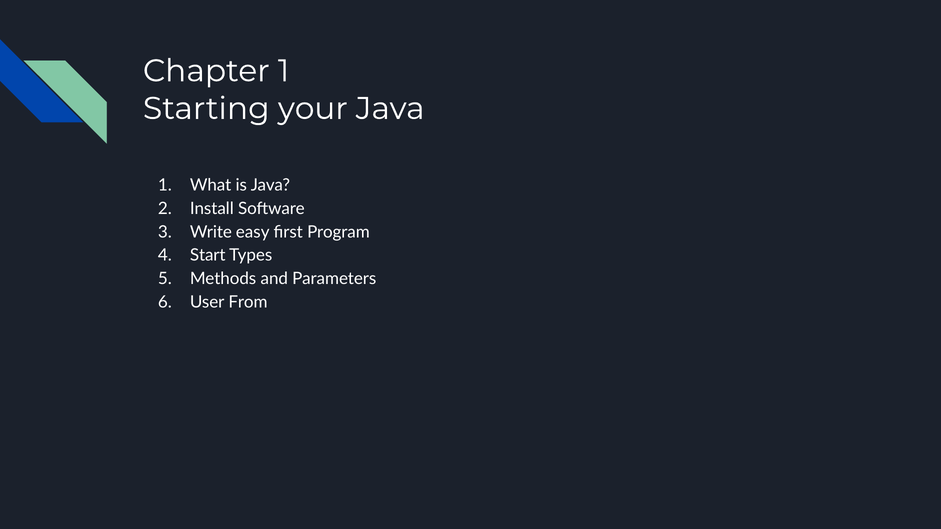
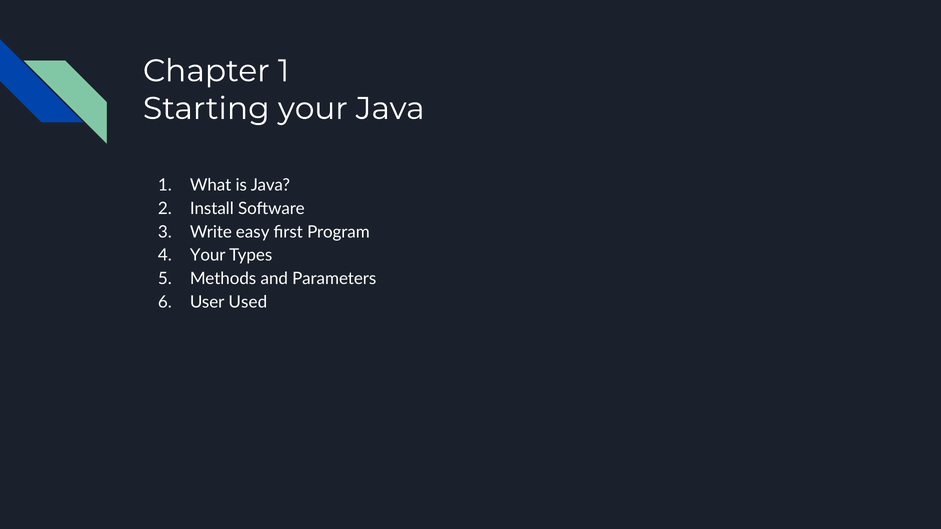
Start at (208, 255): Start -> Your
From: From -> Used
